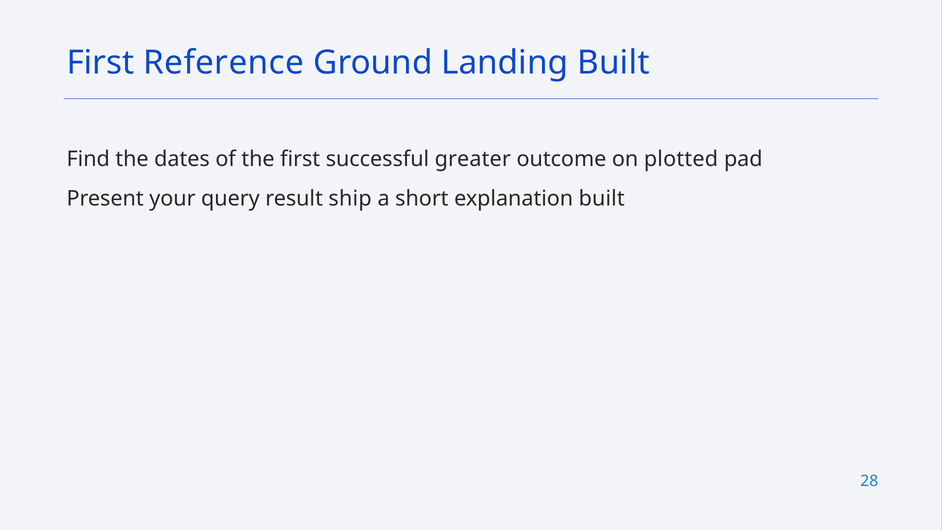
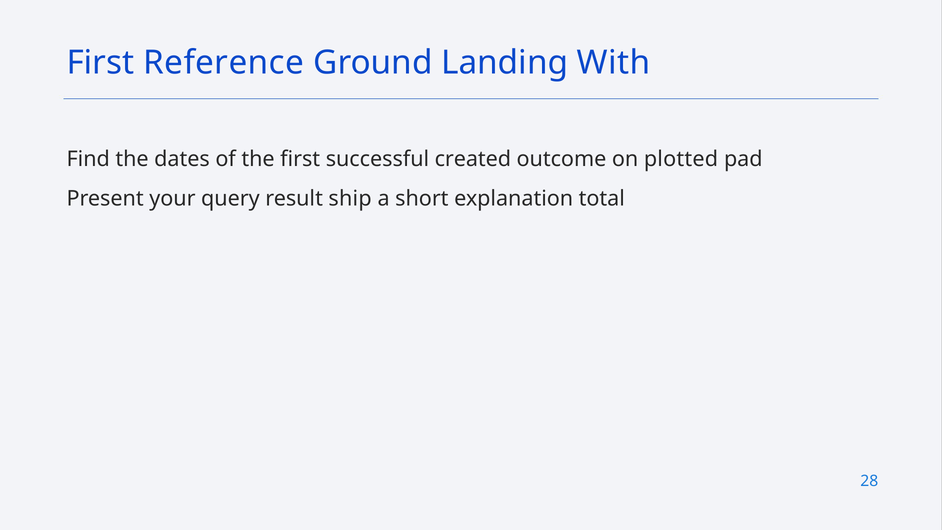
Landing Built: Built -> With
greater: greater -> created
explanation built: built -> total
